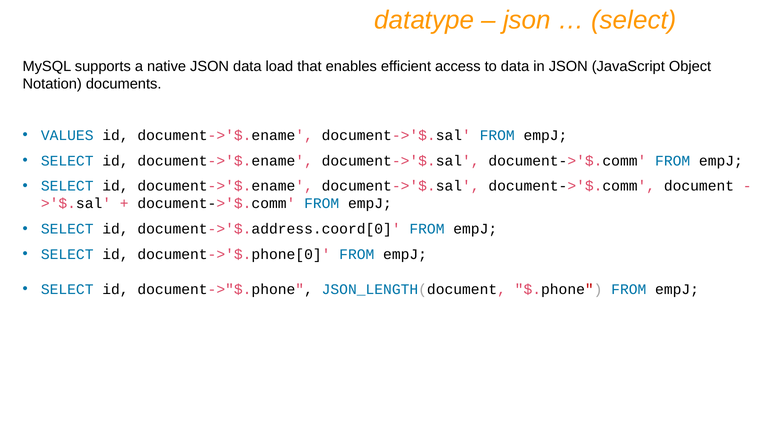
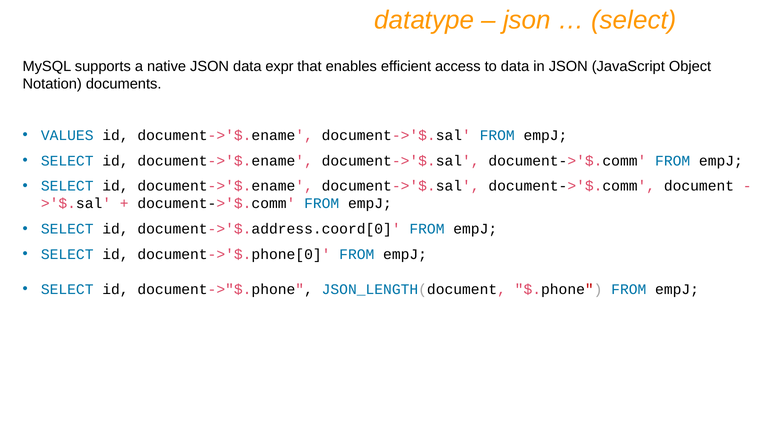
load: load -> expr
